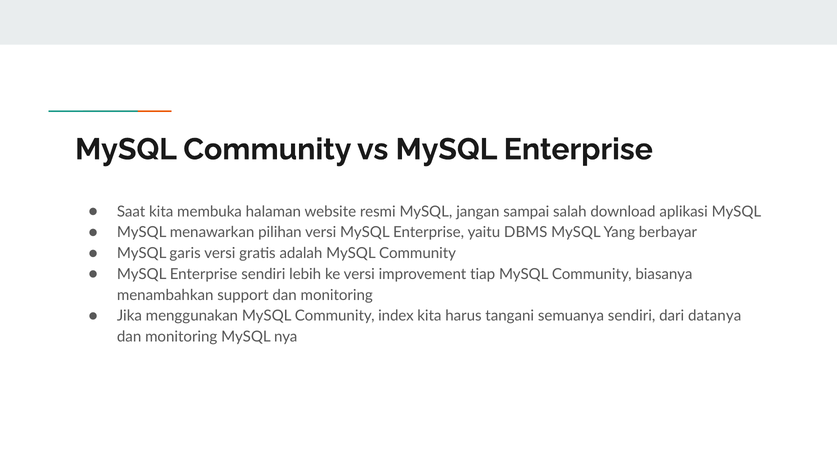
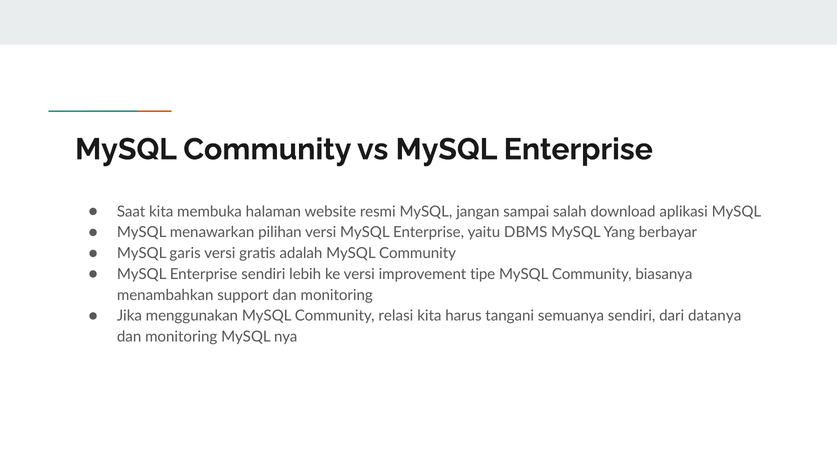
tiap: tiap -> tipe
index: index -> relasi
